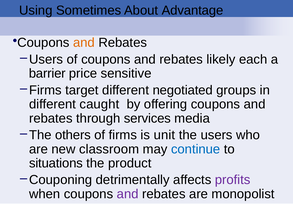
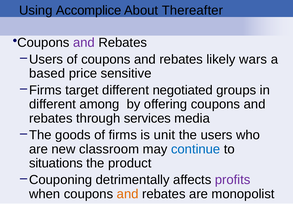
Sometimes: Sometimes -> Accomplice
Advantage: Advantage -> Thereafter
and at (84, 43) colour: orange -> purple
each: each -> wars
barrier: barrier -> based
caught: caught -> among
others: others -> goods
and at (128, 194) colour: purple -> orange
